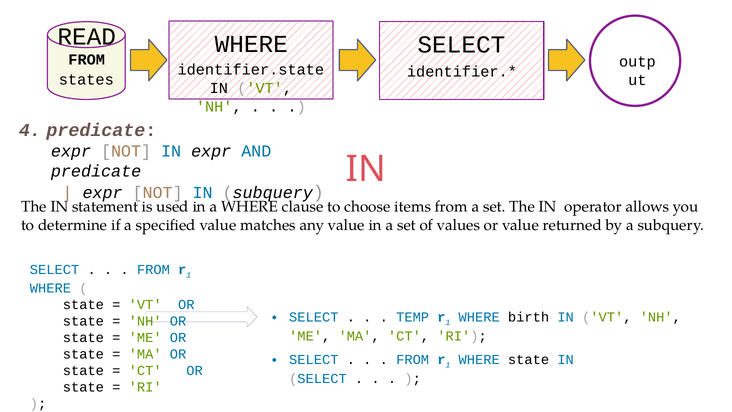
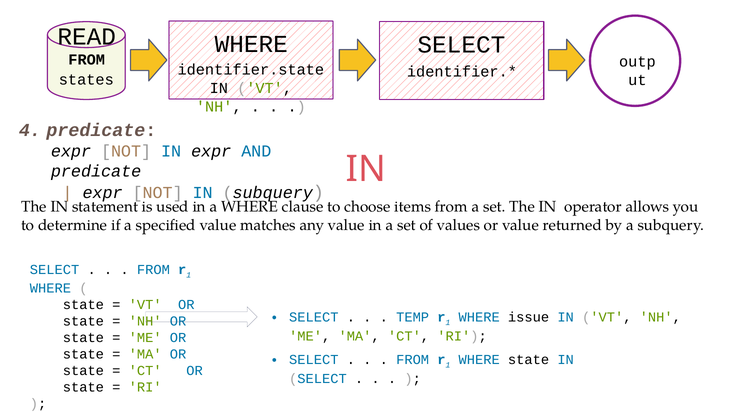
birth: birth -> issue
